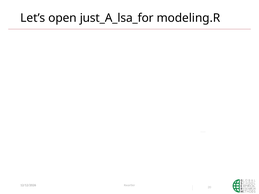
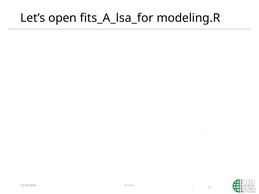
just_A_lsa_for: just_A_lsa_for -> fits_A_lsa_for
